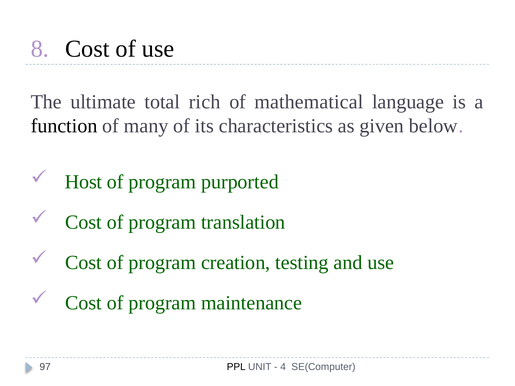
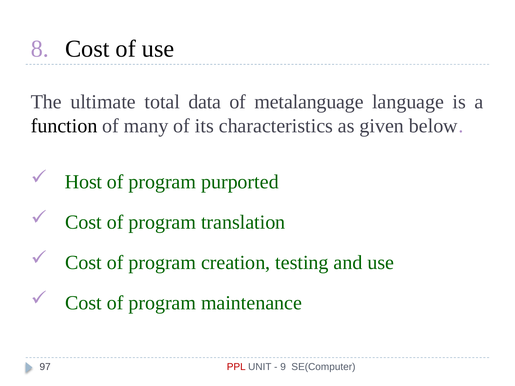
rich: rich -> data
mathematical: mathematical -> metalanguage
PPL colour: black -> red
4: 4 -> 9
